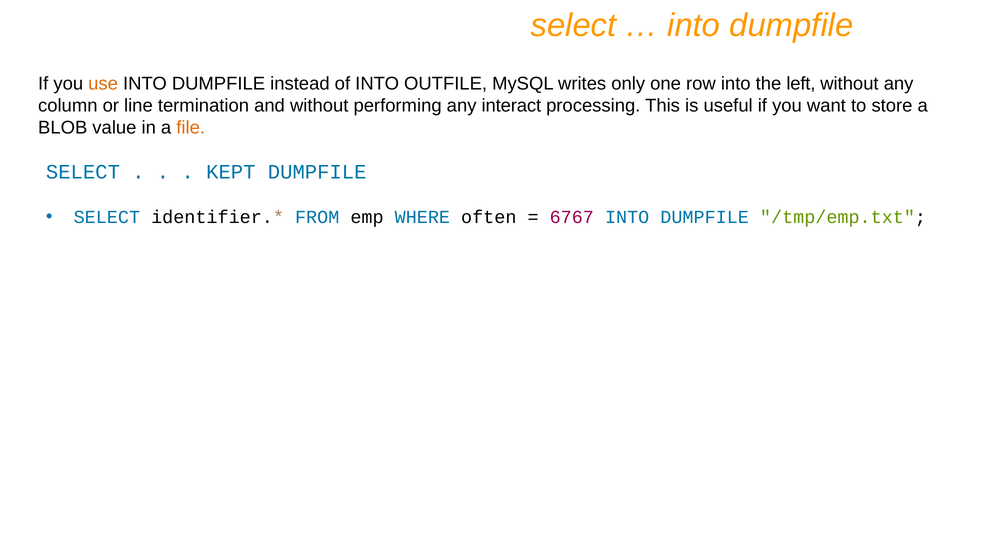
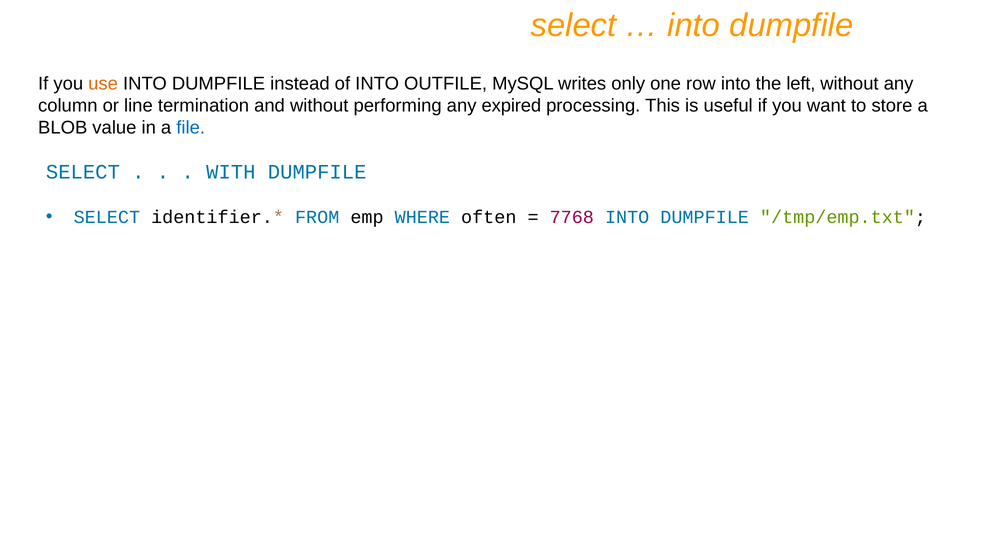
interact: interact -> expired
file colour: orange -> blue
KEPT: KEPT -> WITH
6767: 6767 -> 7768
